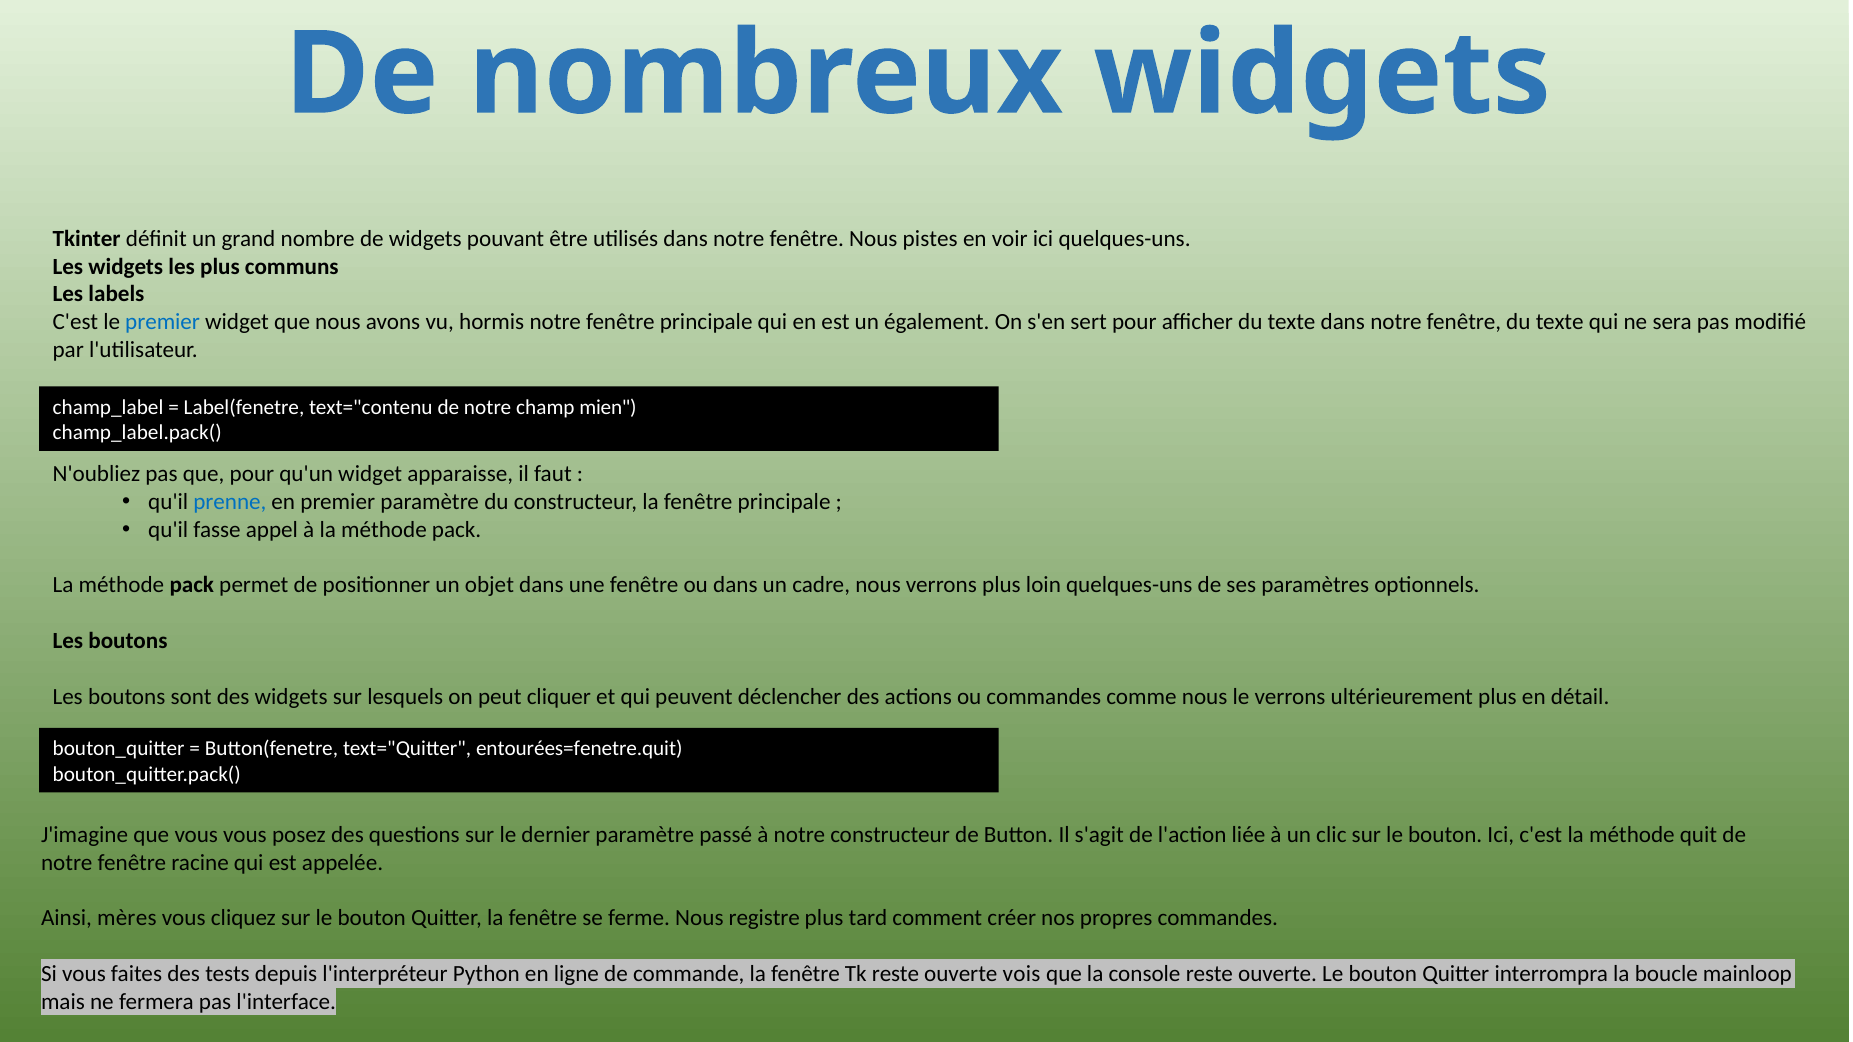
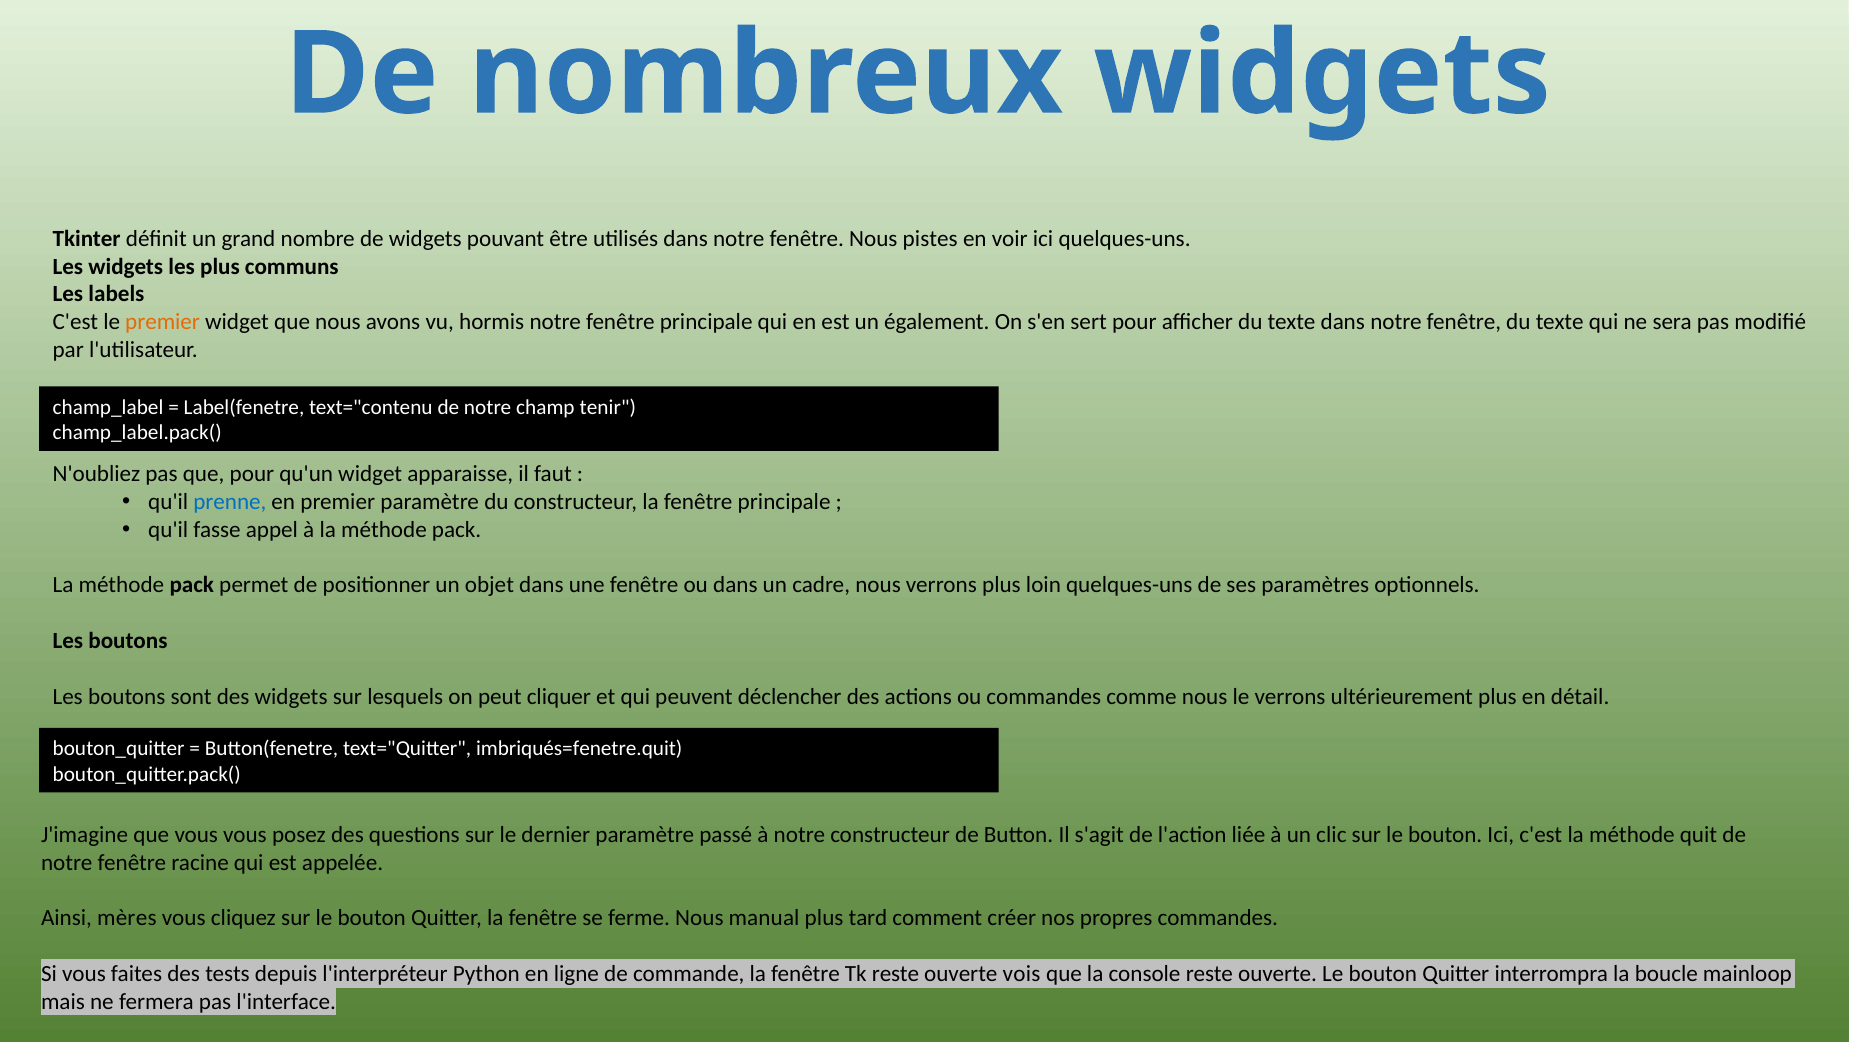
premier at (163, 322) colour: blue -> orange
mien: mien -> tenir
entourées=fenetre.quit: entourées=fenetre.quit -> imbriqués=fenetre.quit
registre: registre -> manual
